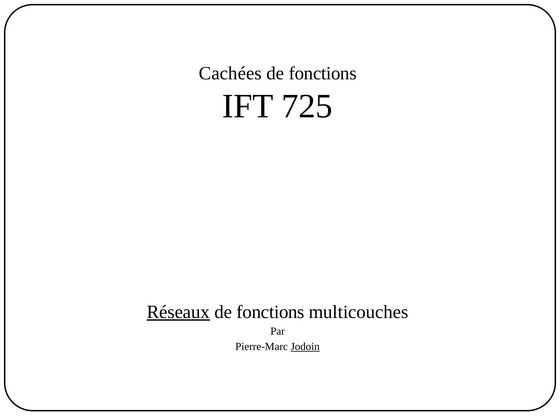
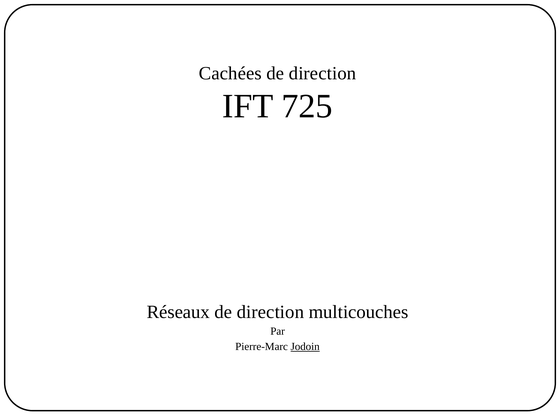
fonctions at (323, 73): fonctions -> direction
Réseaux underline: present -> none
fonctions at (271, 312): fonctions -> direction
